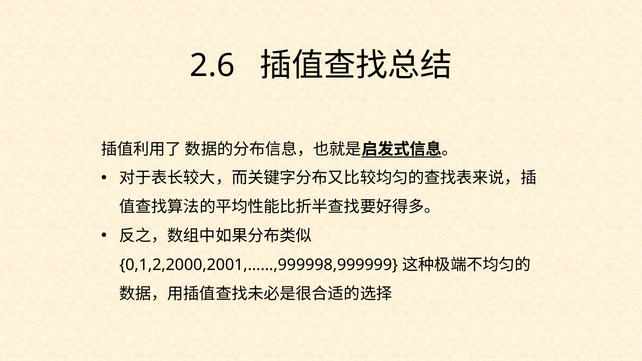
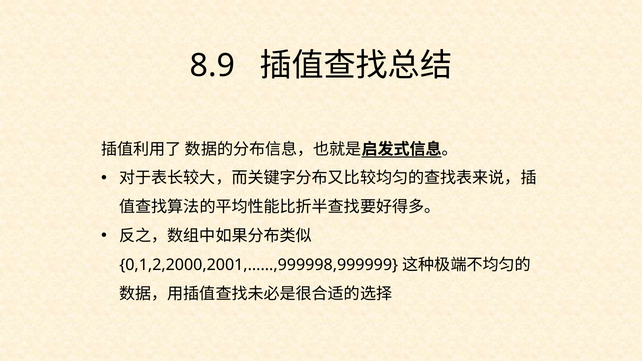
2.6: 2.6 -> 8.9
